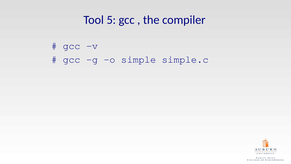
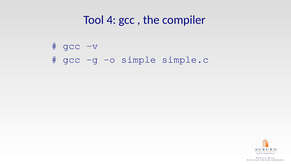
5: 5 -> 4
